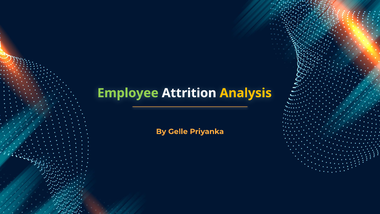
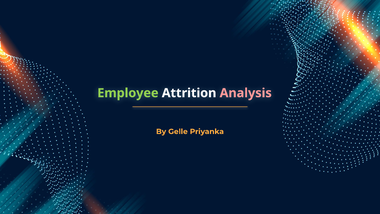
Analysis colour: yellow -> pink
